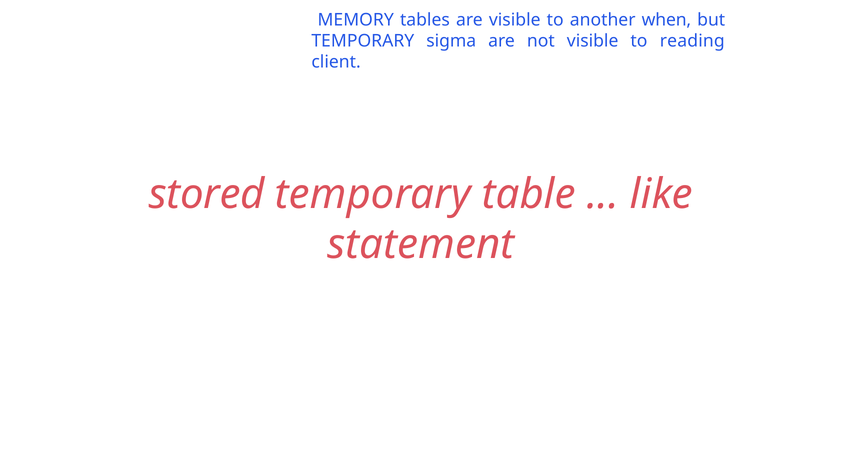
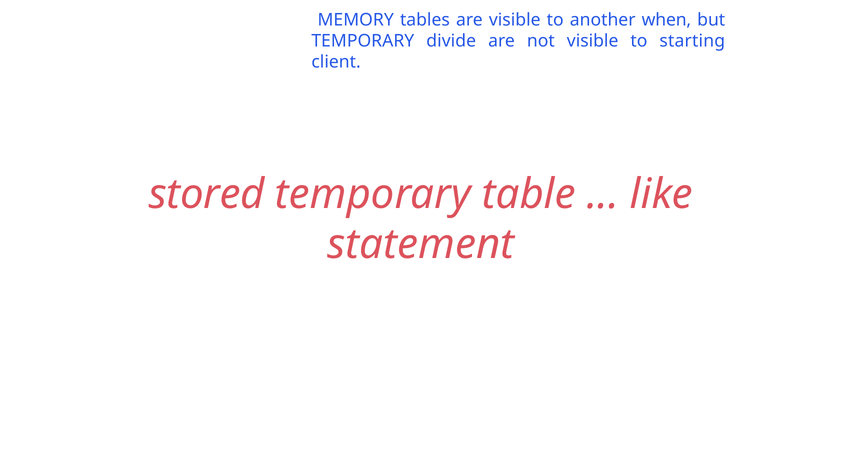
sigma: sigma -> divide
reading: reading -> starting
